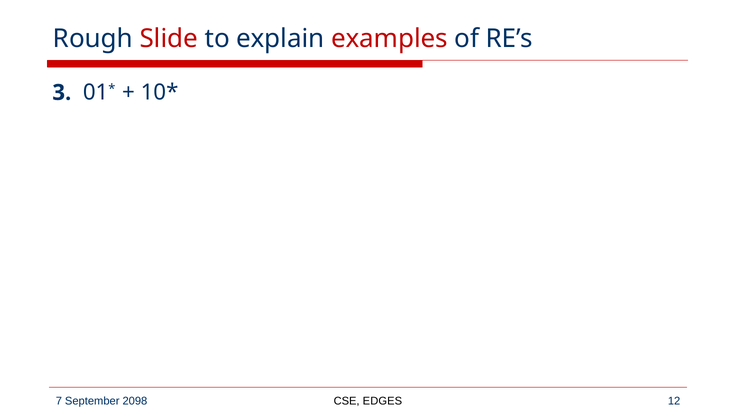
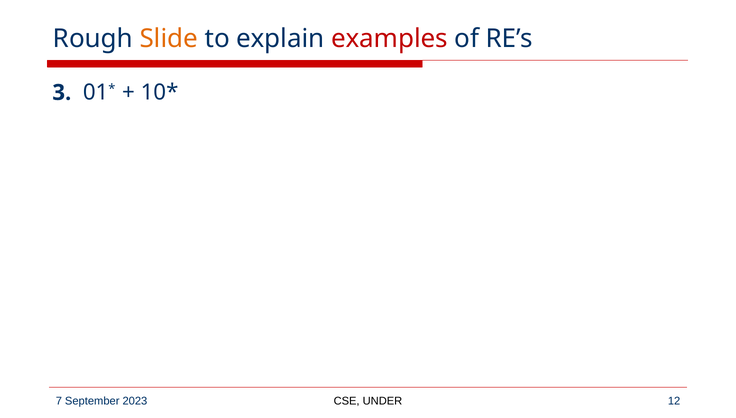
Slide colour: red -> orange
2098: 2098 -> 2023
EDGES: EDGES -> UNDER
